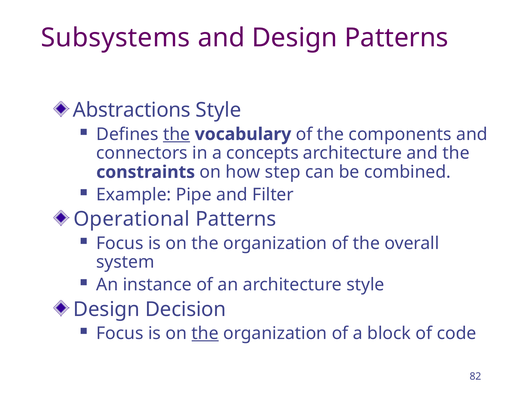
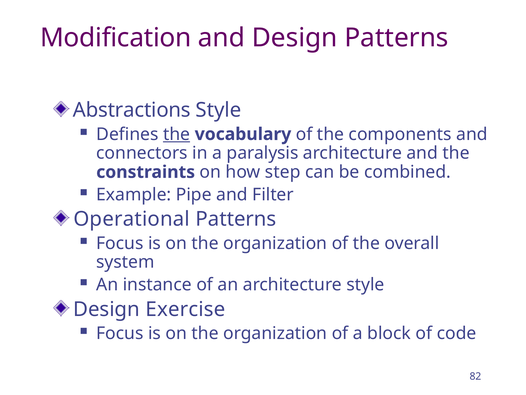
Subsystems: Subsystems -> Modification
concepts: concepts -> paralysis
Decision: Decision -> Exercise
the at (205, 333) underline: present -> none
